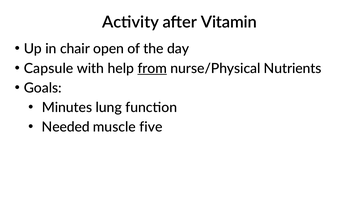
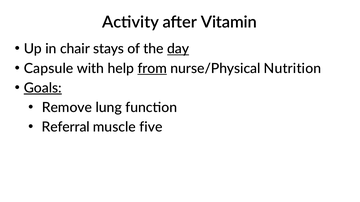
open: open -> stays
day underline: none -> present
Nutrients: Nutrients -> Nutrition
Goals underline: none -> present
Minutes: Minutes -> Remove
Needed: Needed -> Referral
